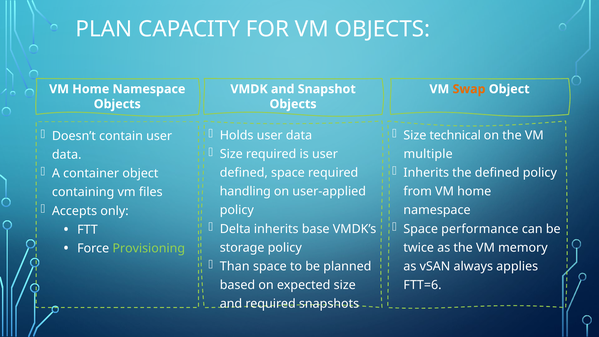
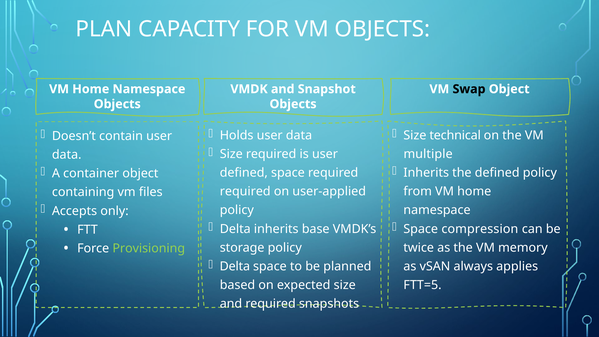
Swap colour: orange -> black
handling at (245, 191): handling -> required
performance: performance -> compression
Than at (235, 266): Than -> Delta
FTT=6: FTT=6 -> FTT=5
